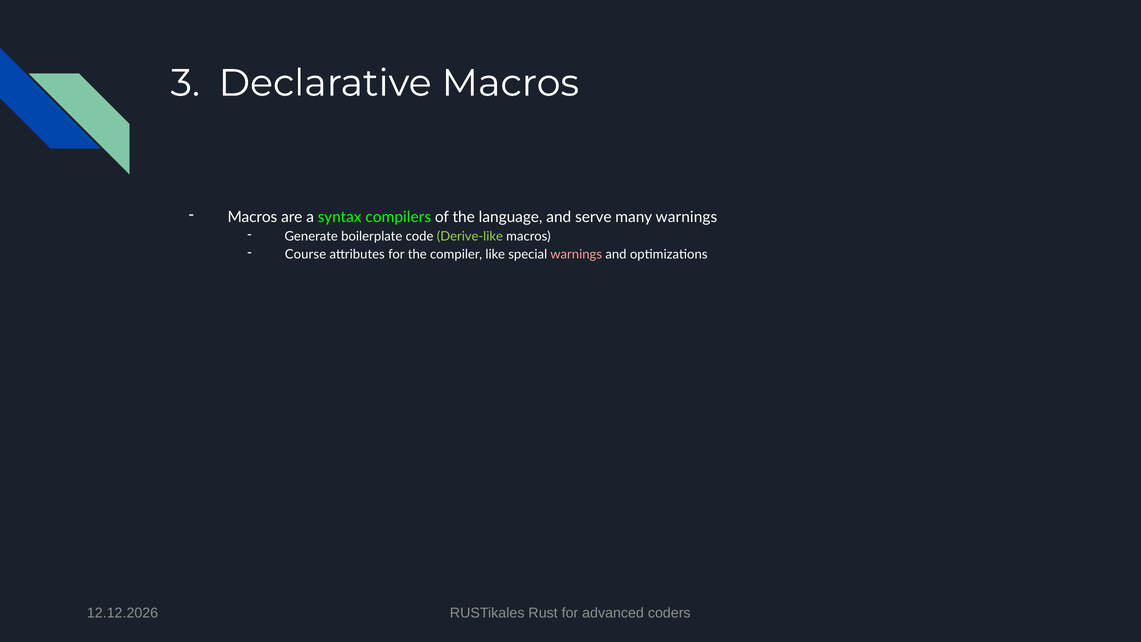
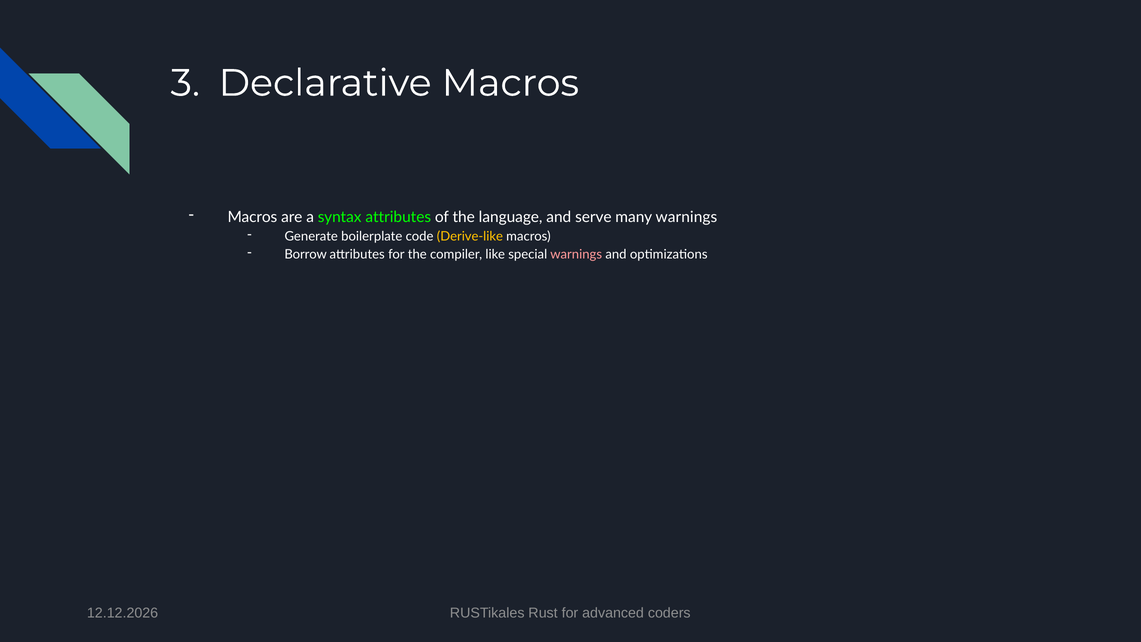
syntax compilers: compilers -> attributes
Derive-like colour: light green -> yellow
Course: Course -> Borrow
